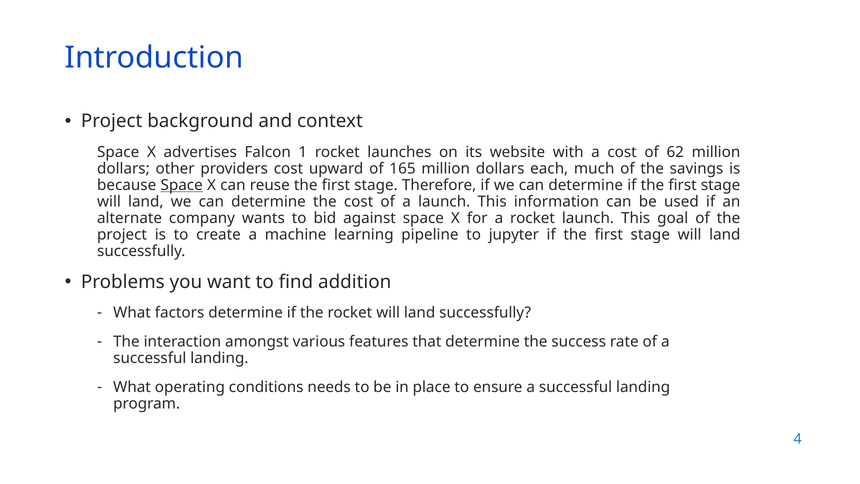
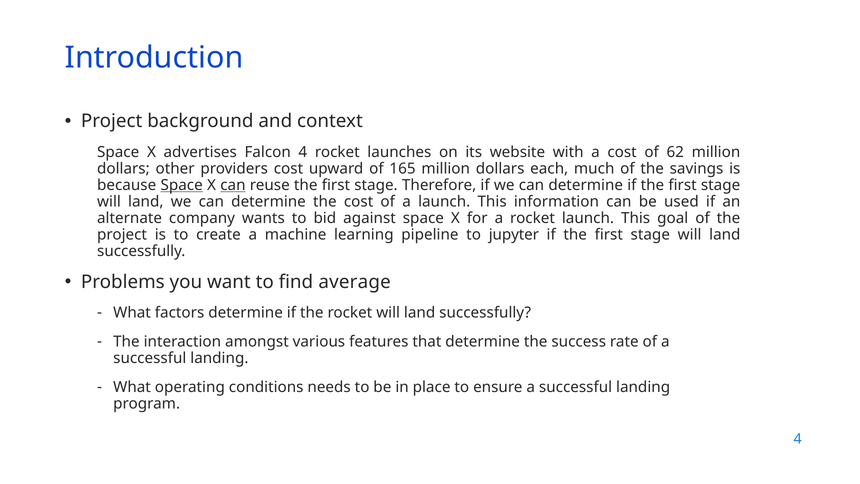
Falcon 1: 1 -> 4
can at (233, 185) underline: none -> present
addition: addition -> average
